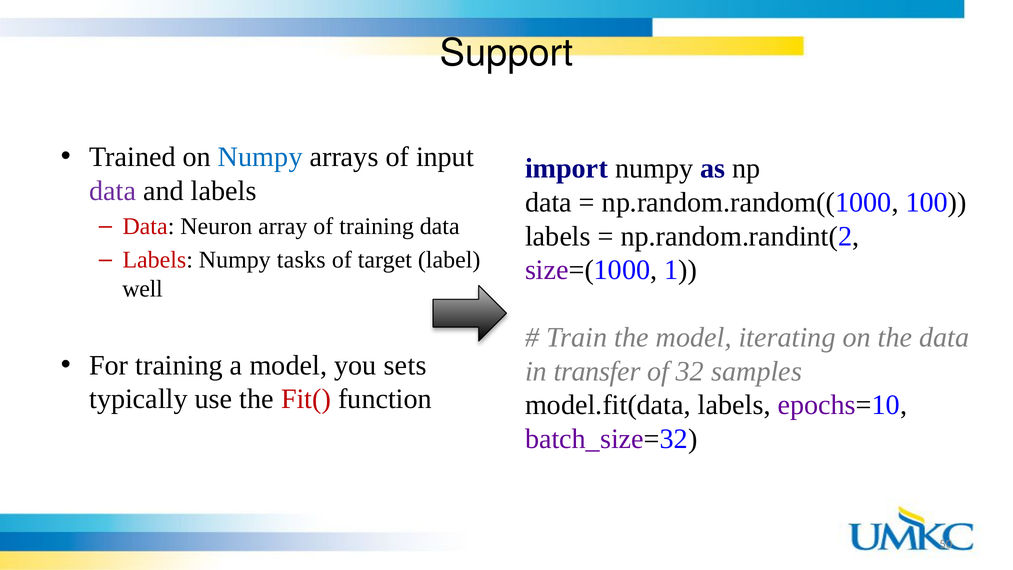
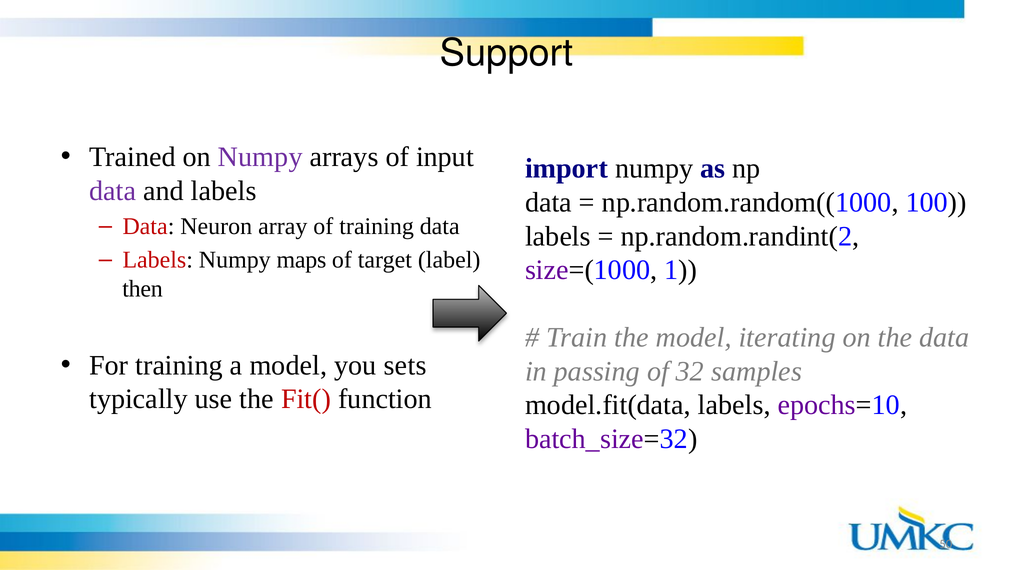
Numpy at (260, 157) colour: blue -> purple
tasks: tasks -> maps
well: well -> then
transfer: transfer -> passing
